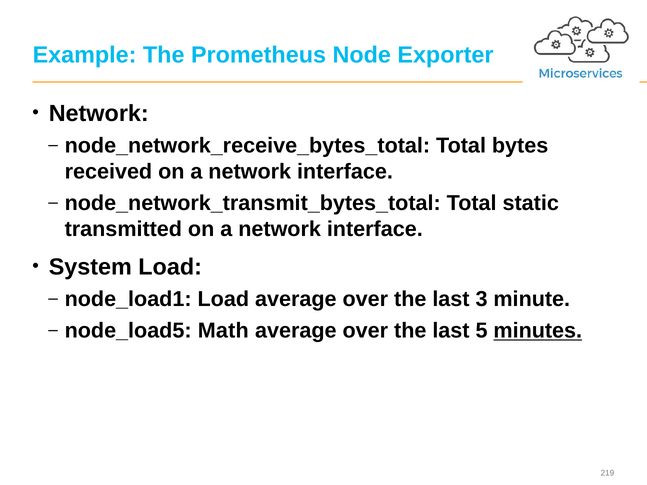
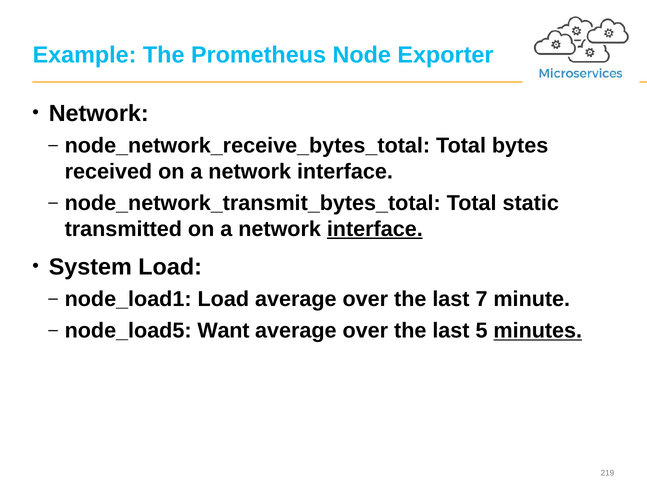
interface at (375, 229) underline: none -> present
3: 3 -> 7
Math: Math -> Want
